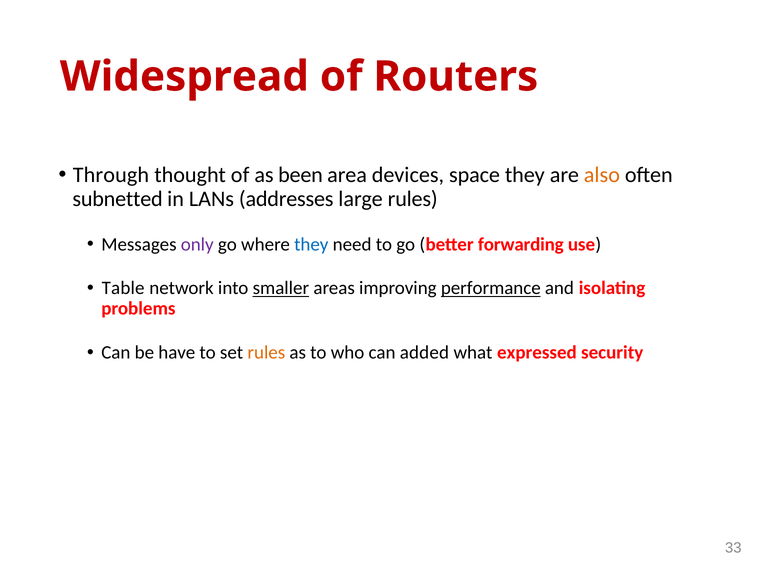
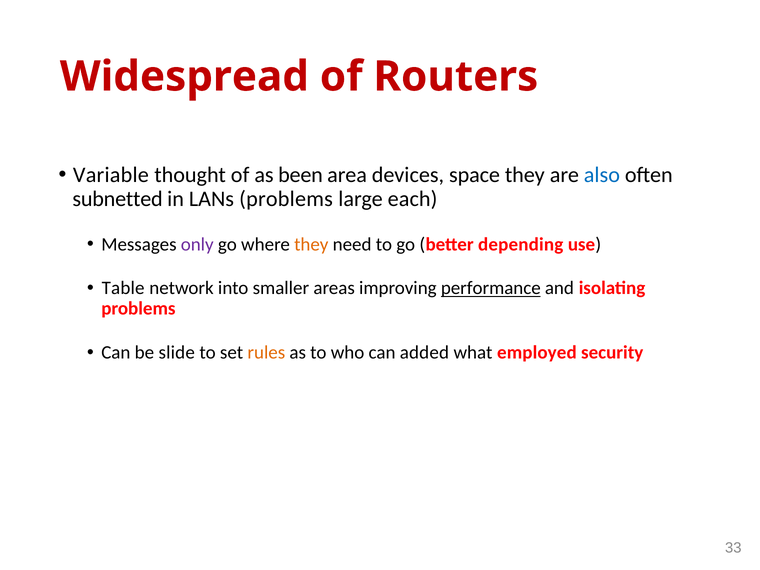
Through: Through -> Variable
also colour: orange -> blue
LANs addresses: addresses -> problems
large rules: rules -> each
they at (311, 244) colour: blue -> orange
forwarding: forwarding -> depending
smaller underline: present -> none
have: have -> slide
expressed: expressed -> employed
